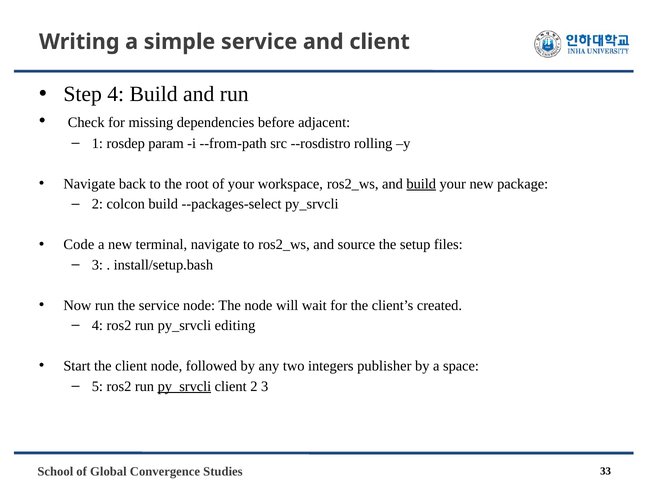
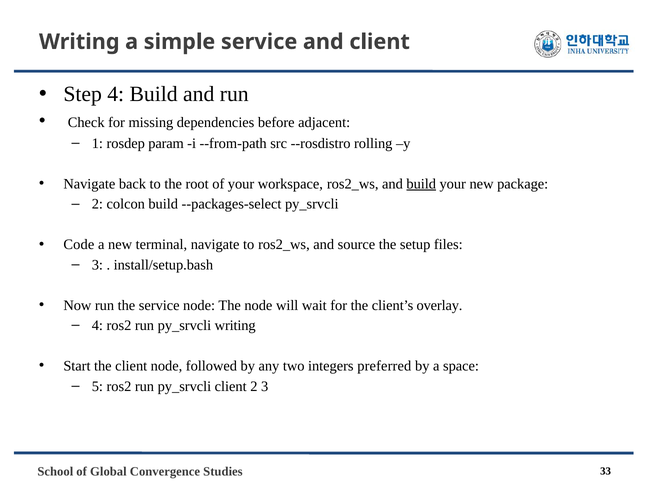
created: created -> overlay
py_srvcli editing: editing -> writing
publisher: publisher -> preferred
py_srvcli at (184, 386) underline: present -> none
